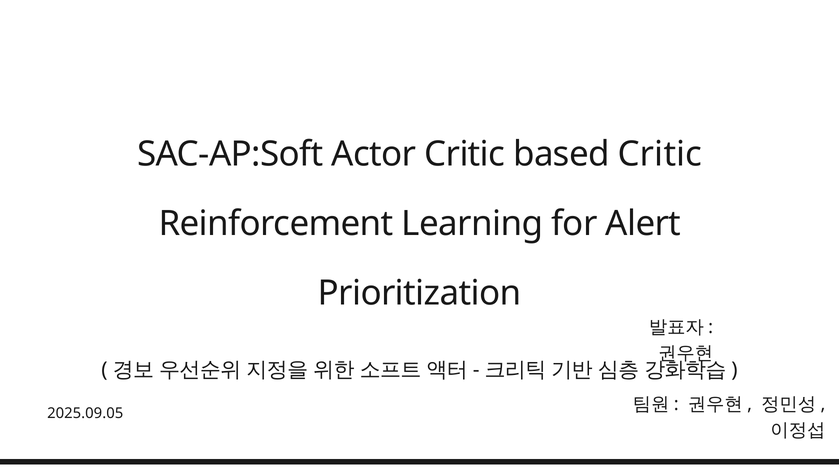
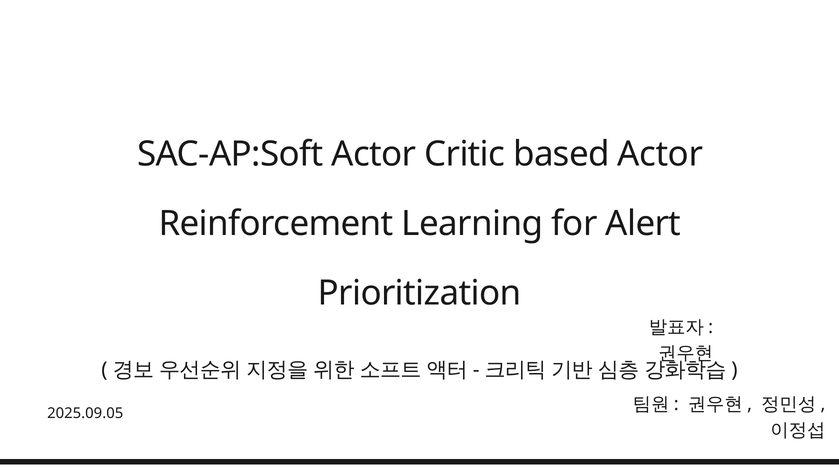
based Critic: Critic -> Actor
